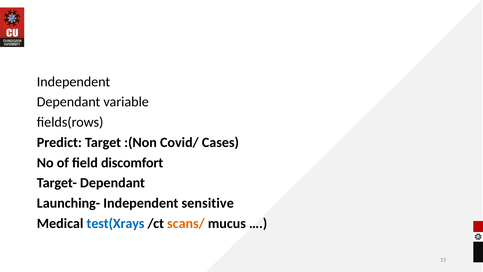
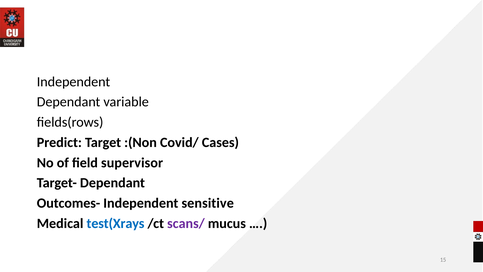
discomfort: discomfort -> supervisor
Launching-: Launching- -> Outcomes-
scans/ colour: orange -> purple
